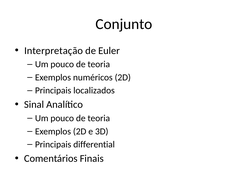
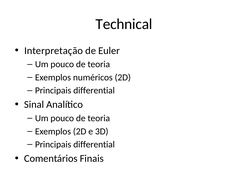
Conjunto: Conjunto -> Technical
localizados at (94, 91): localizados -> differential
